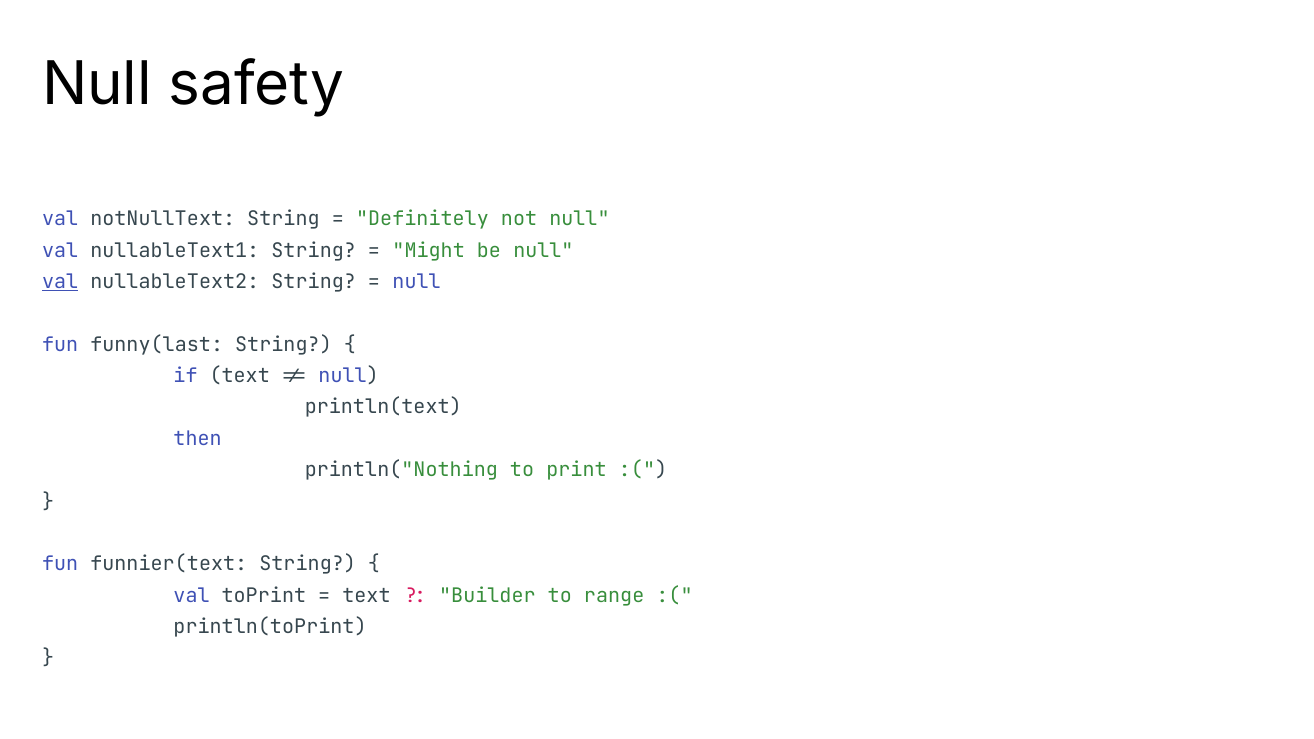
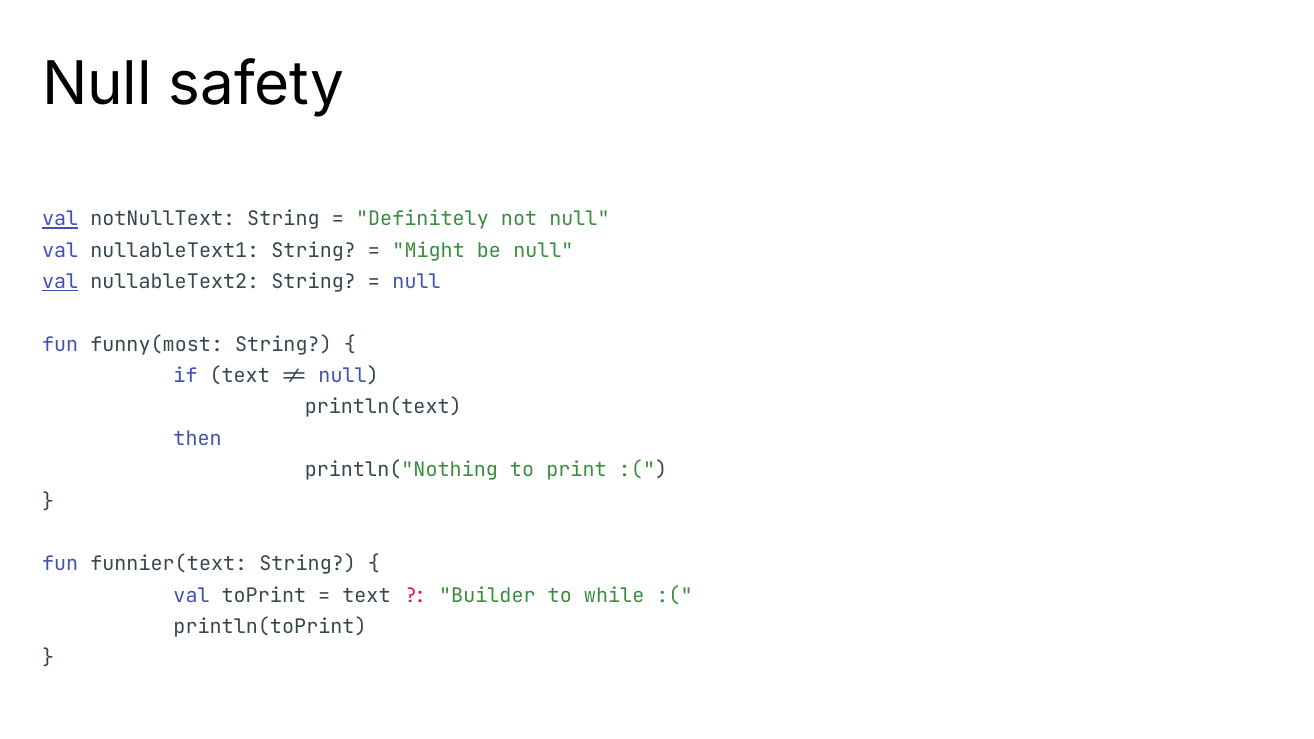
val at (60, 219) underline: none -> present
funny(last: funny(last -> funny(most
range: range -> while
